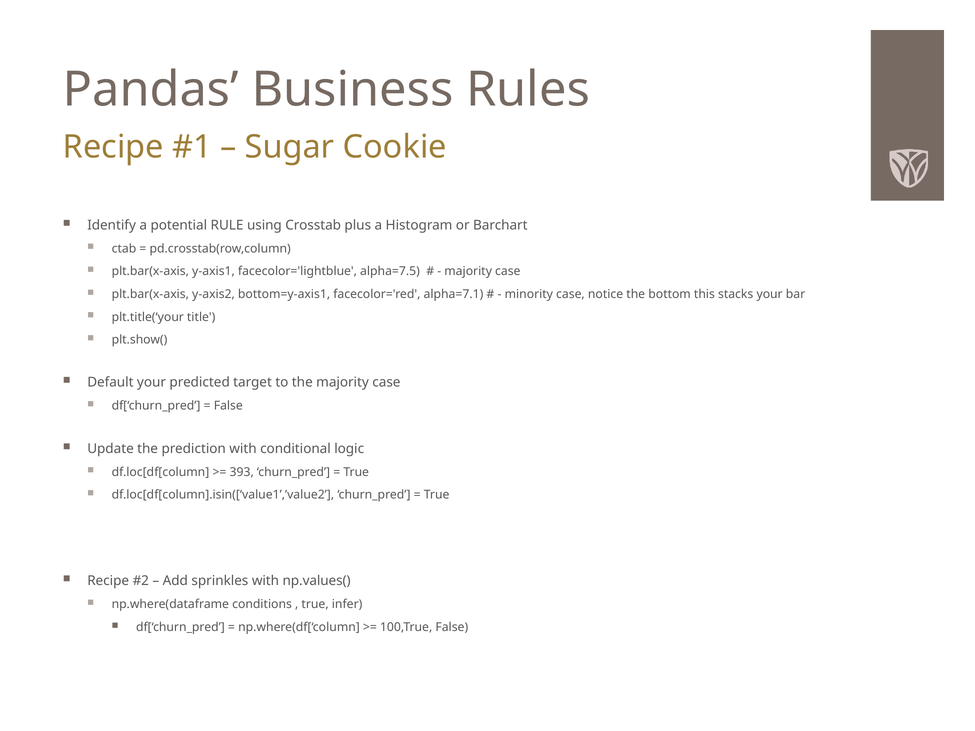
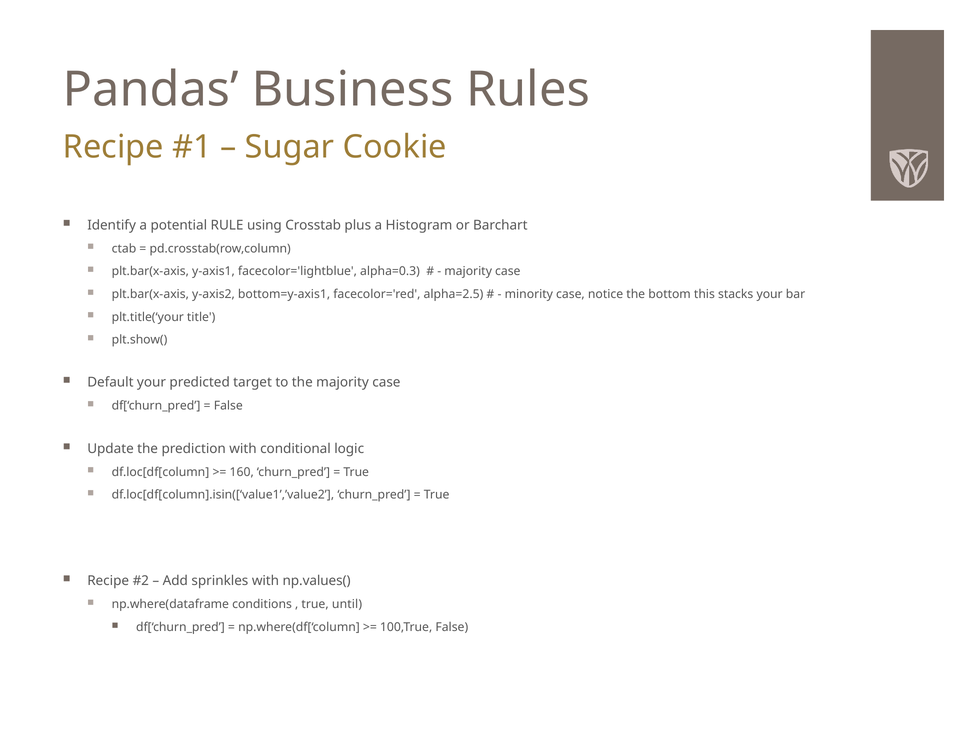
alpha=7.5: alpha=7.5 -> alpha=0.3
alpha=7.1: alpha=7.1 -> alpha=2.5
393: 393 -> 160
infer: infer -> until
